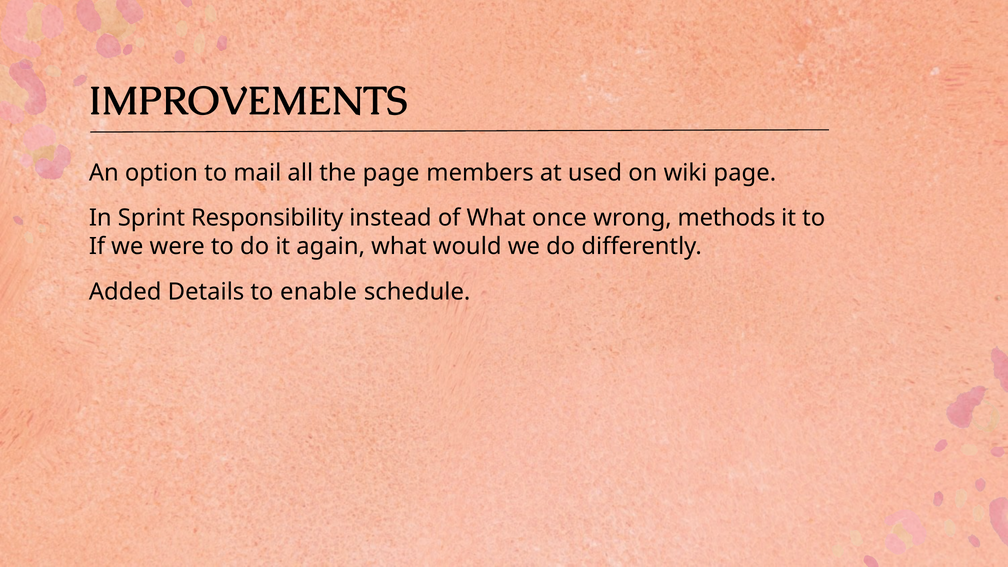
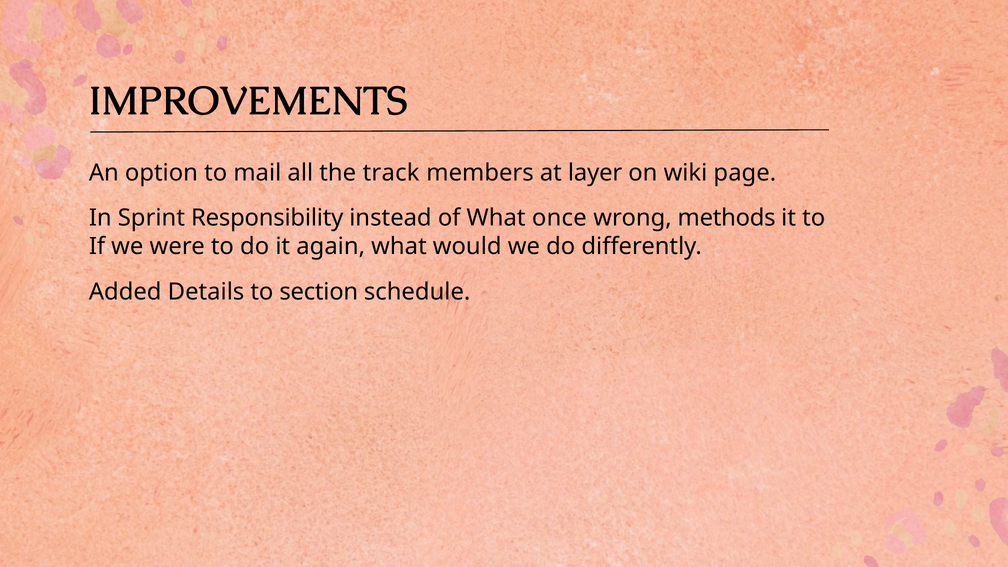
the page: page -> track
used: used -> layer
enable: enable -> section
